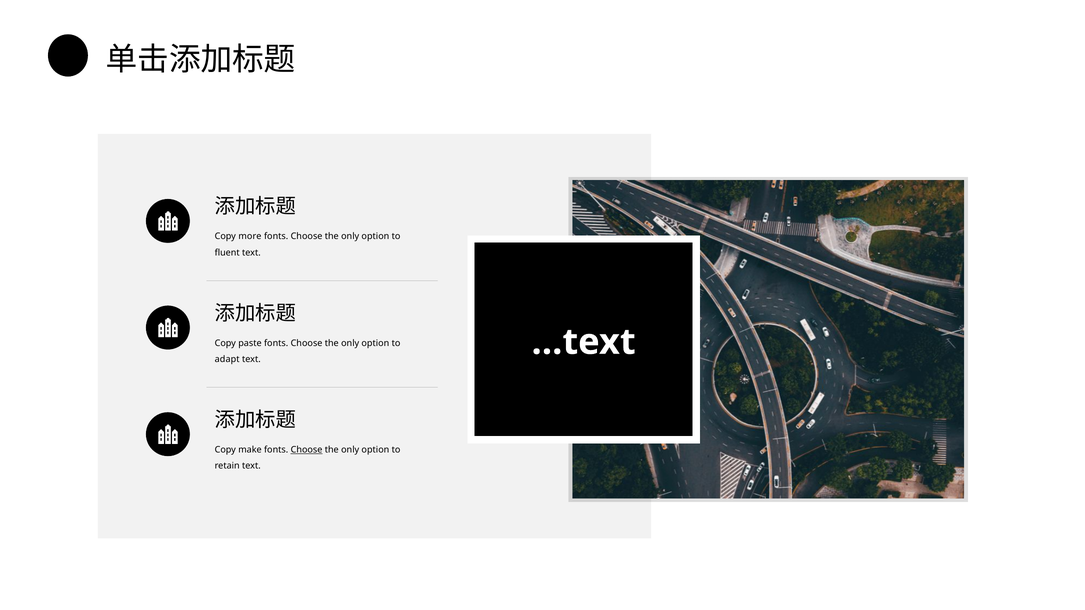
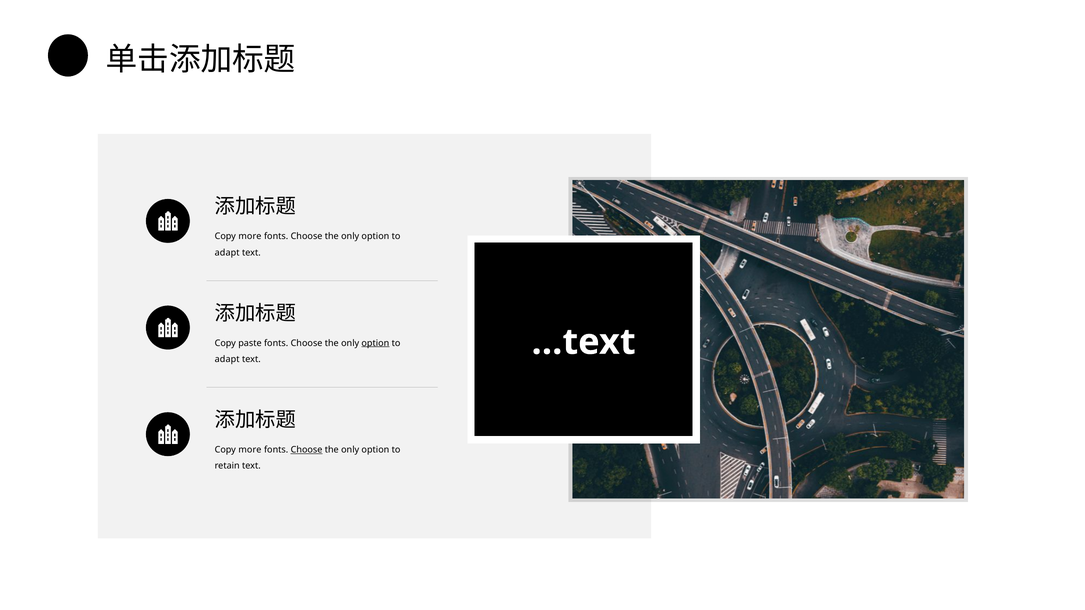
fluent at (227, 253): fluent -> adapt
option at (375, 343) underline: none -> present
make at (250, 450): make -> more
